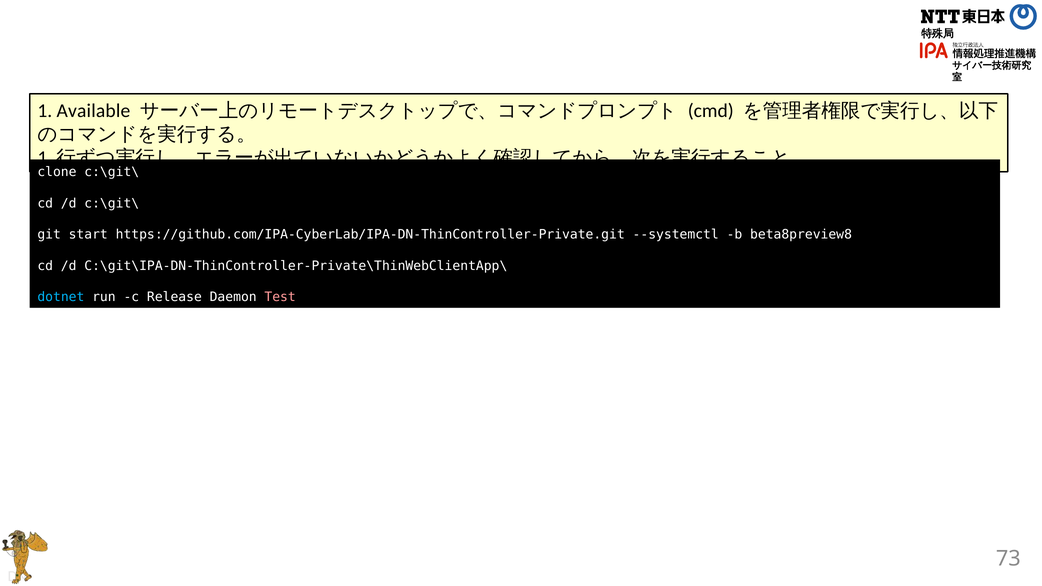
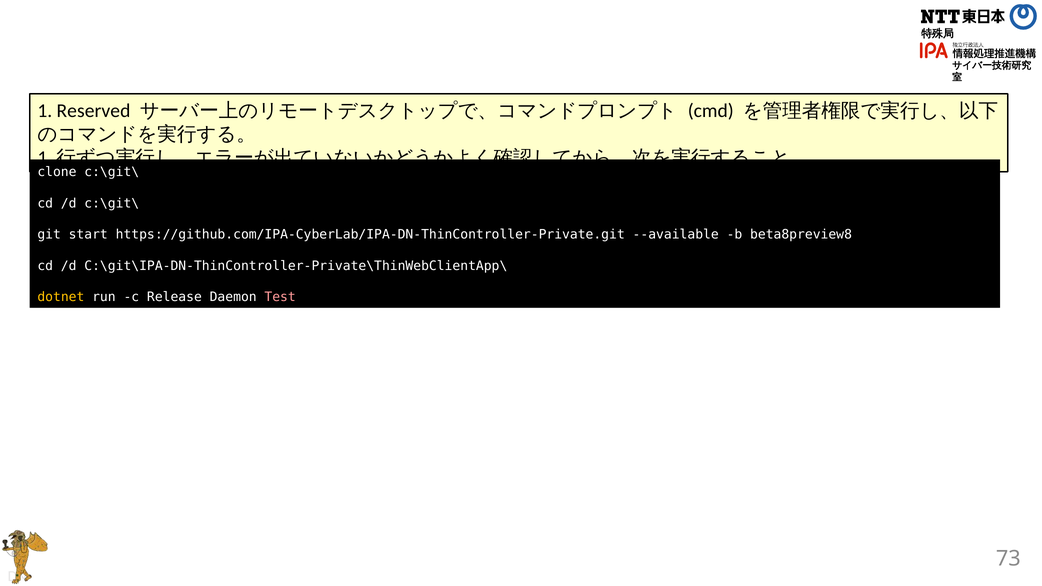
Available: Available -> Reserved
--systemctl: --systemctl -> --available
dotnet colour: light blue -> yellow
